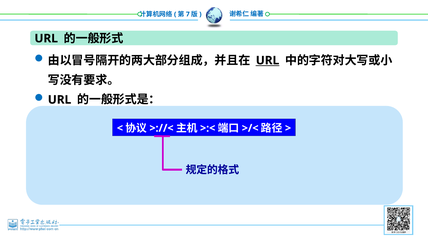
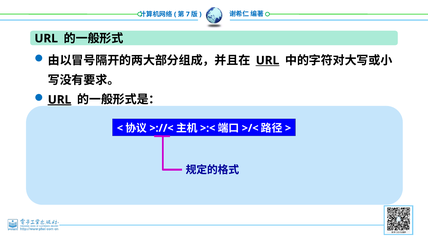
URL at (60, 100) underline: none -> present
